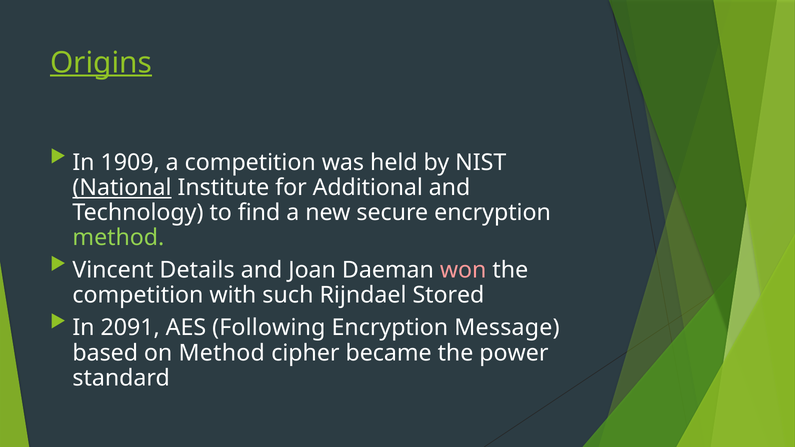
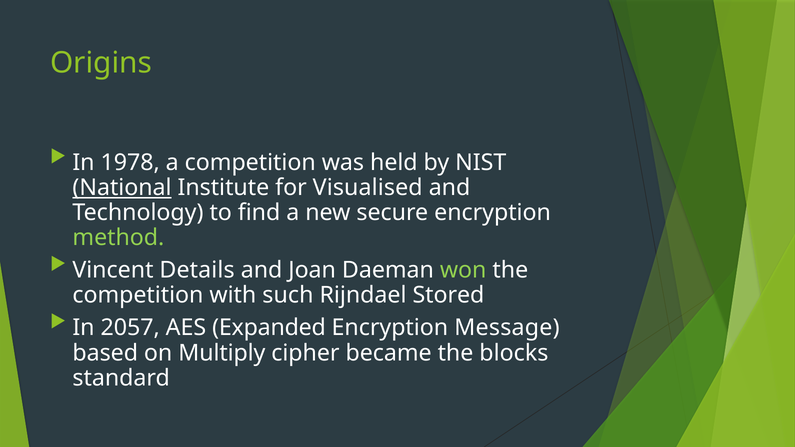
Origins underline: present -> none
1909: 1909 -> 1978
Additional: Additional -> Visualised
won colour: pink -> light green
2091: 2091 -> 2057
Following: Following -> Expanded
on Method: Method -> Multiply
power: power -> blocks
